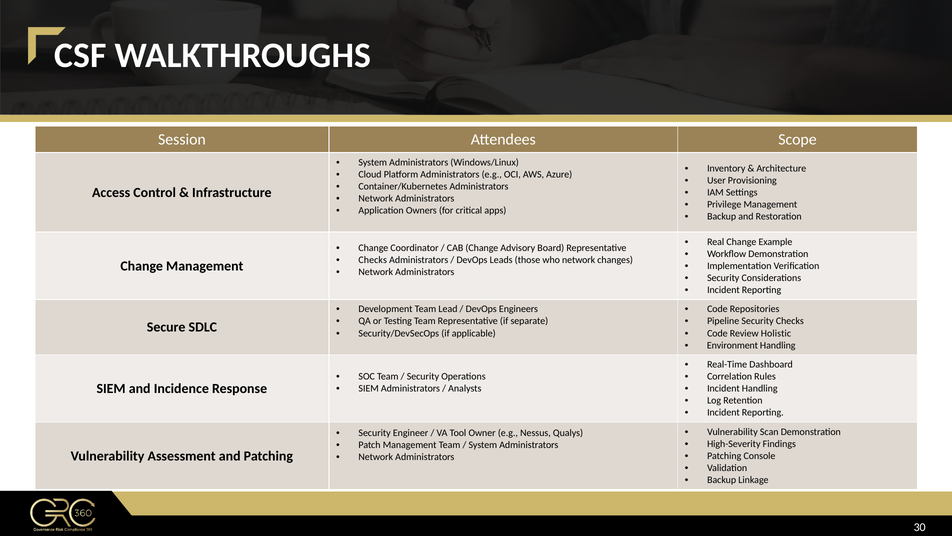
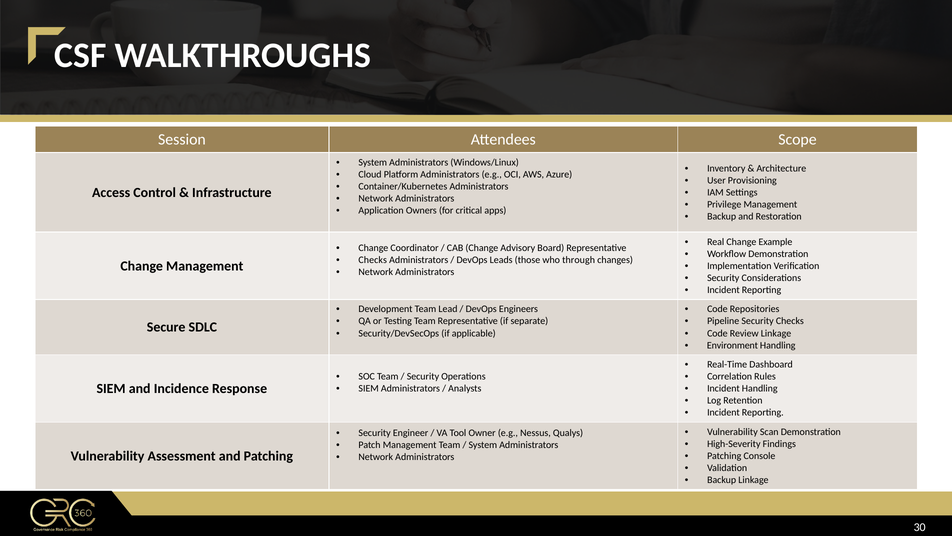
who network: network -> through
Review Holistic: Holistic -> Linkage
